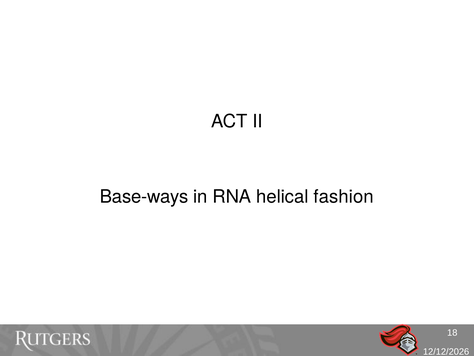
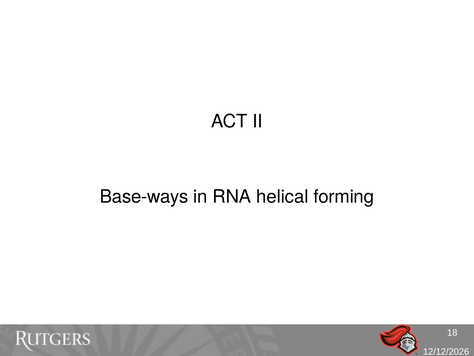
fashion: fashion -> forming
